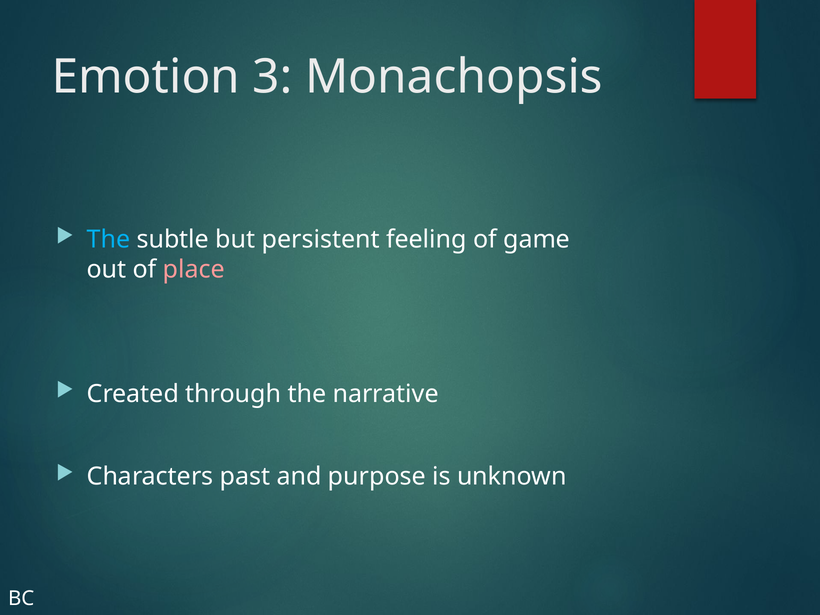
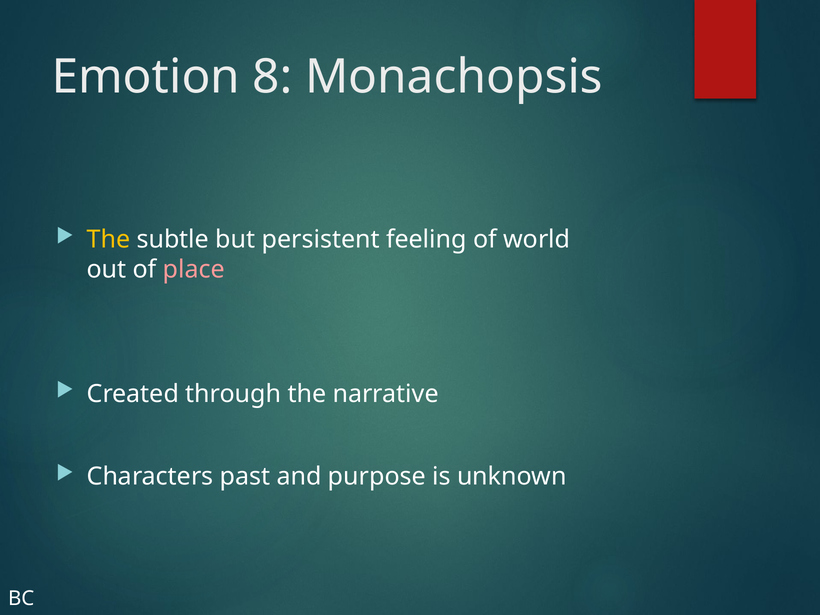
3: 3 -> 8
The at (109, 240) colour: light blue -> yellow
game: game -> world
